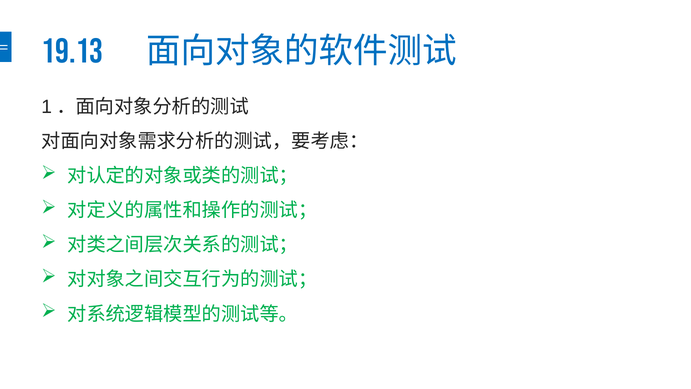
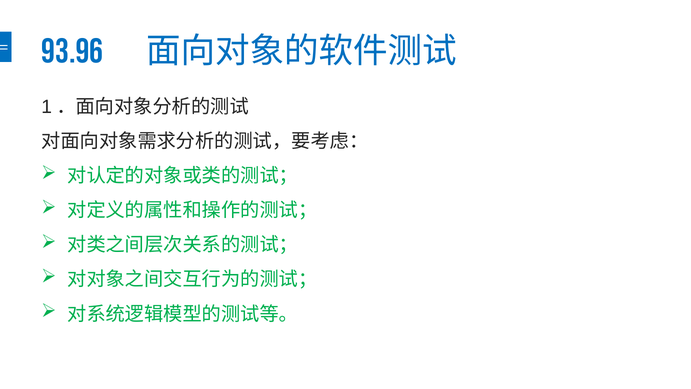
19.13: 19.13 -> 93.96
